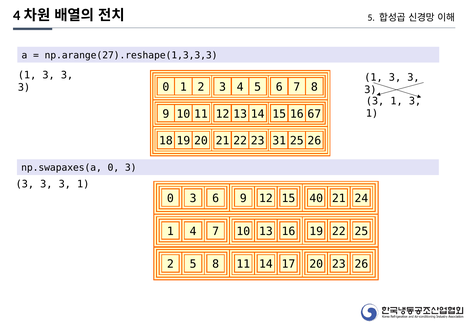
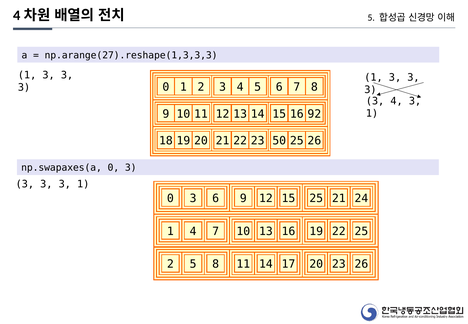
1 at (397, 101): 1 -> 4
67: 67 -> 92
31: 31 -> 50
15 40: 40 -> 25
